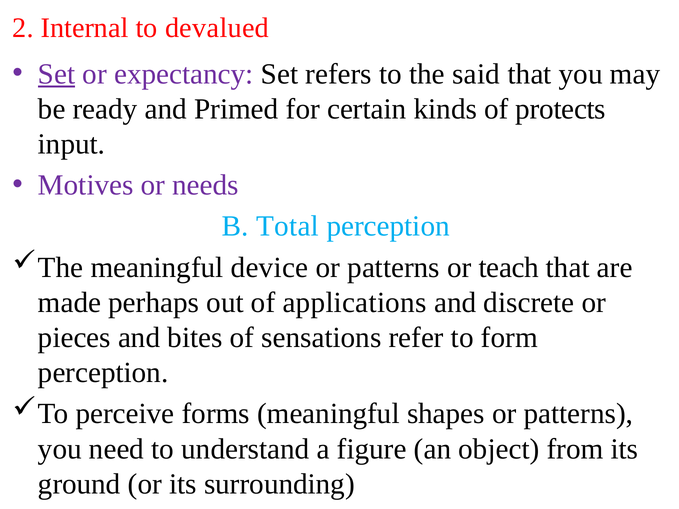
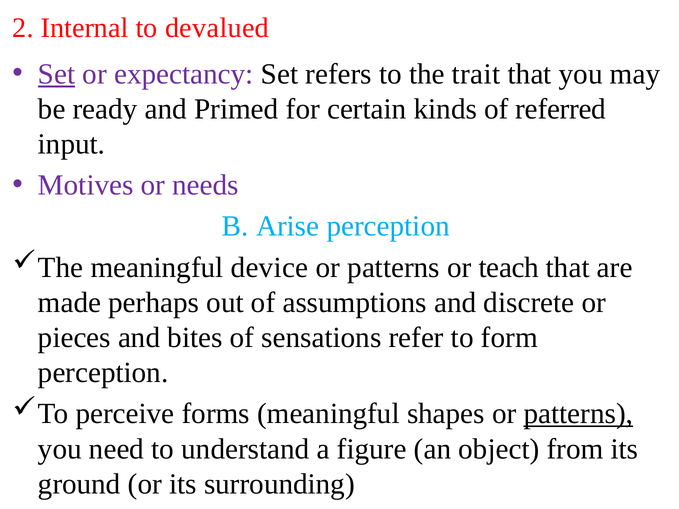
said: said -> trait
protects: protects -> referred
Total: Total -> Arise
applications: applications -> assumptions
patterns at (578, 414) underline: none -> present
